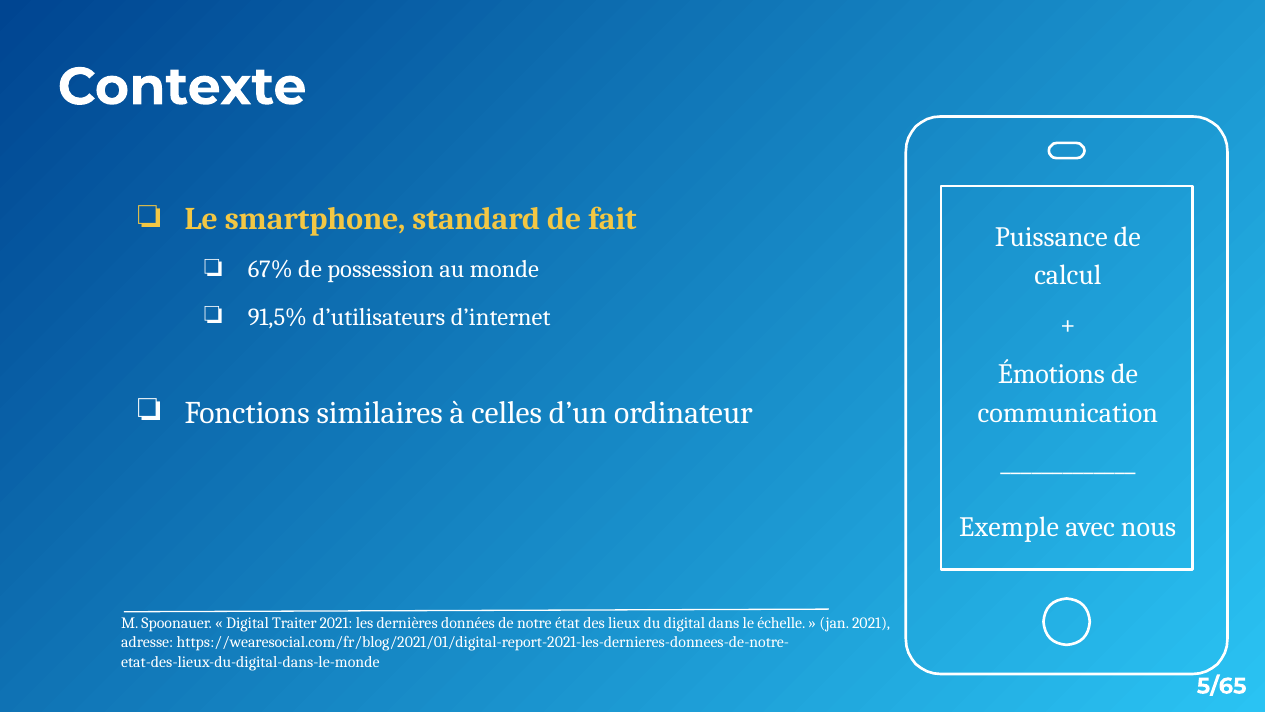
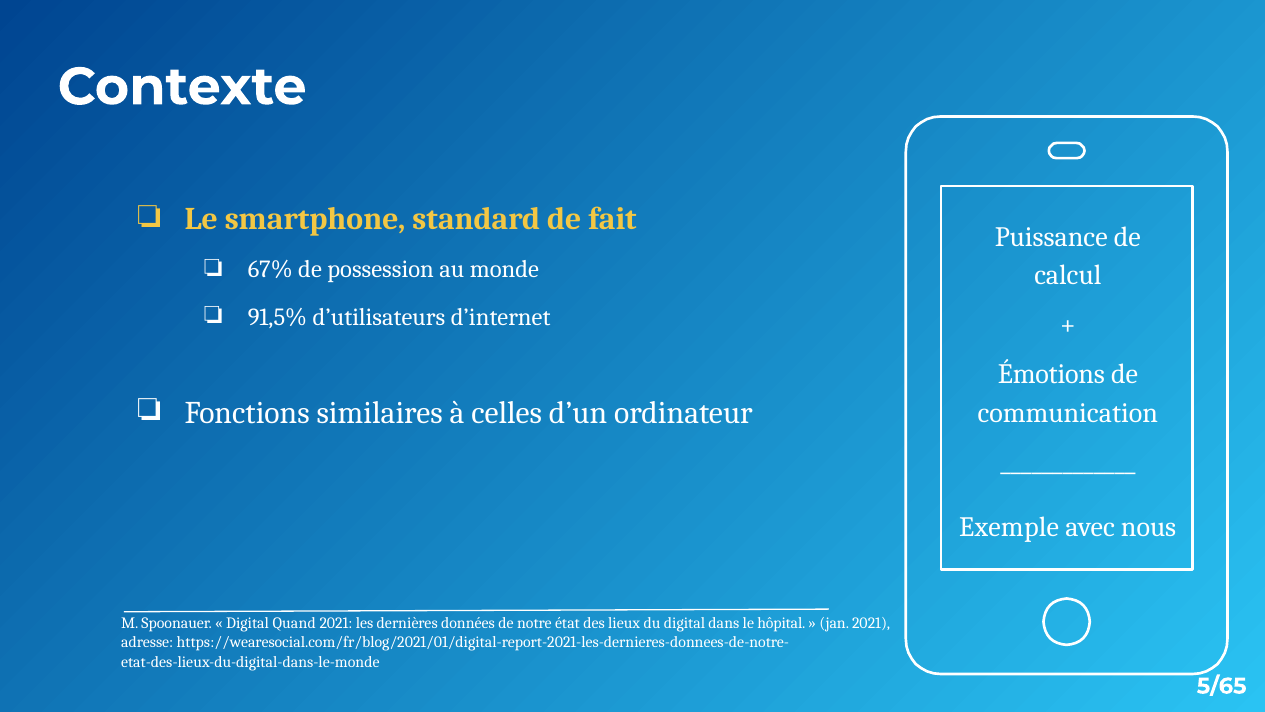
Traiter: Traiter -> Quand
échelle: échelle -> hôpital
